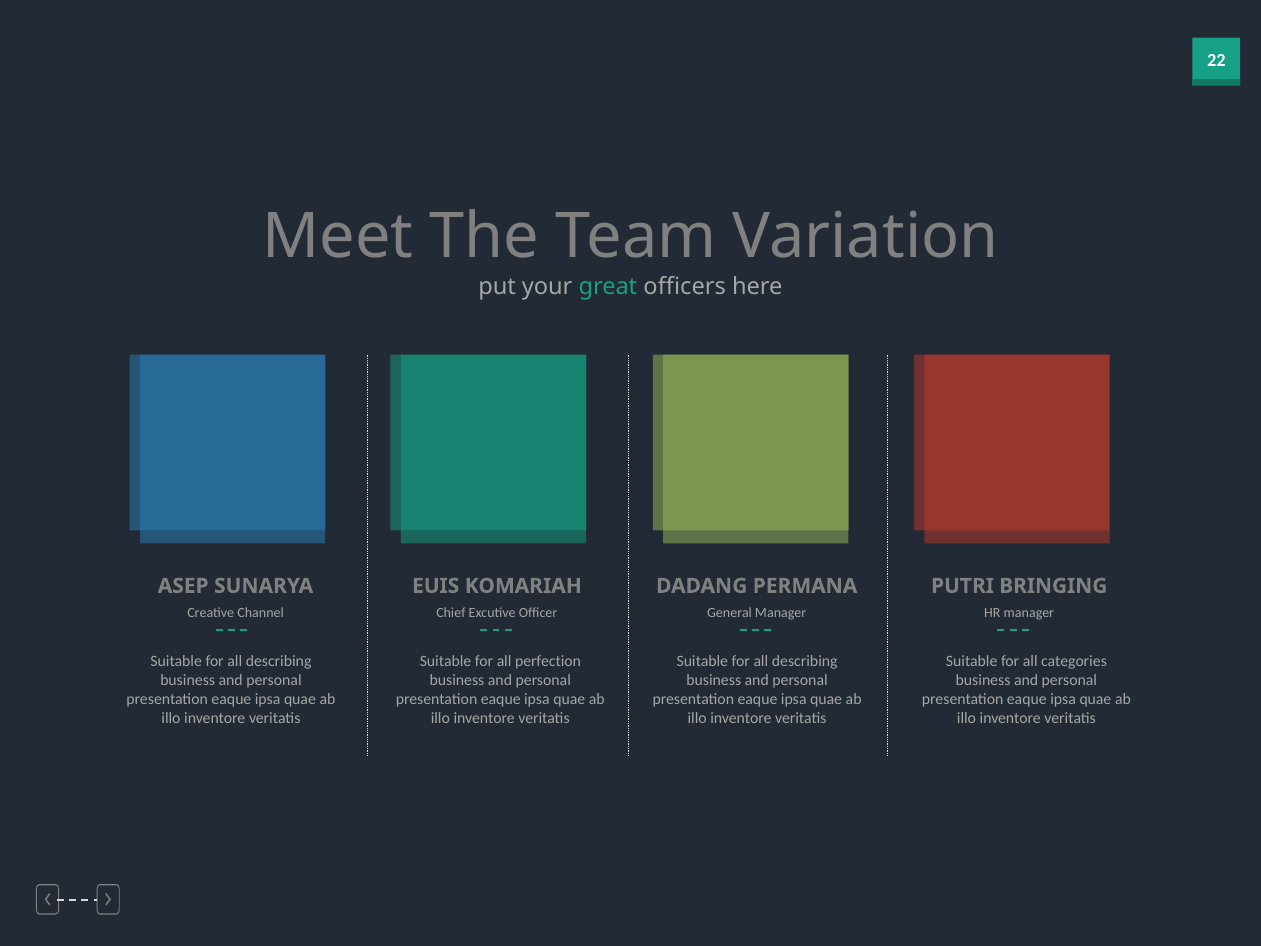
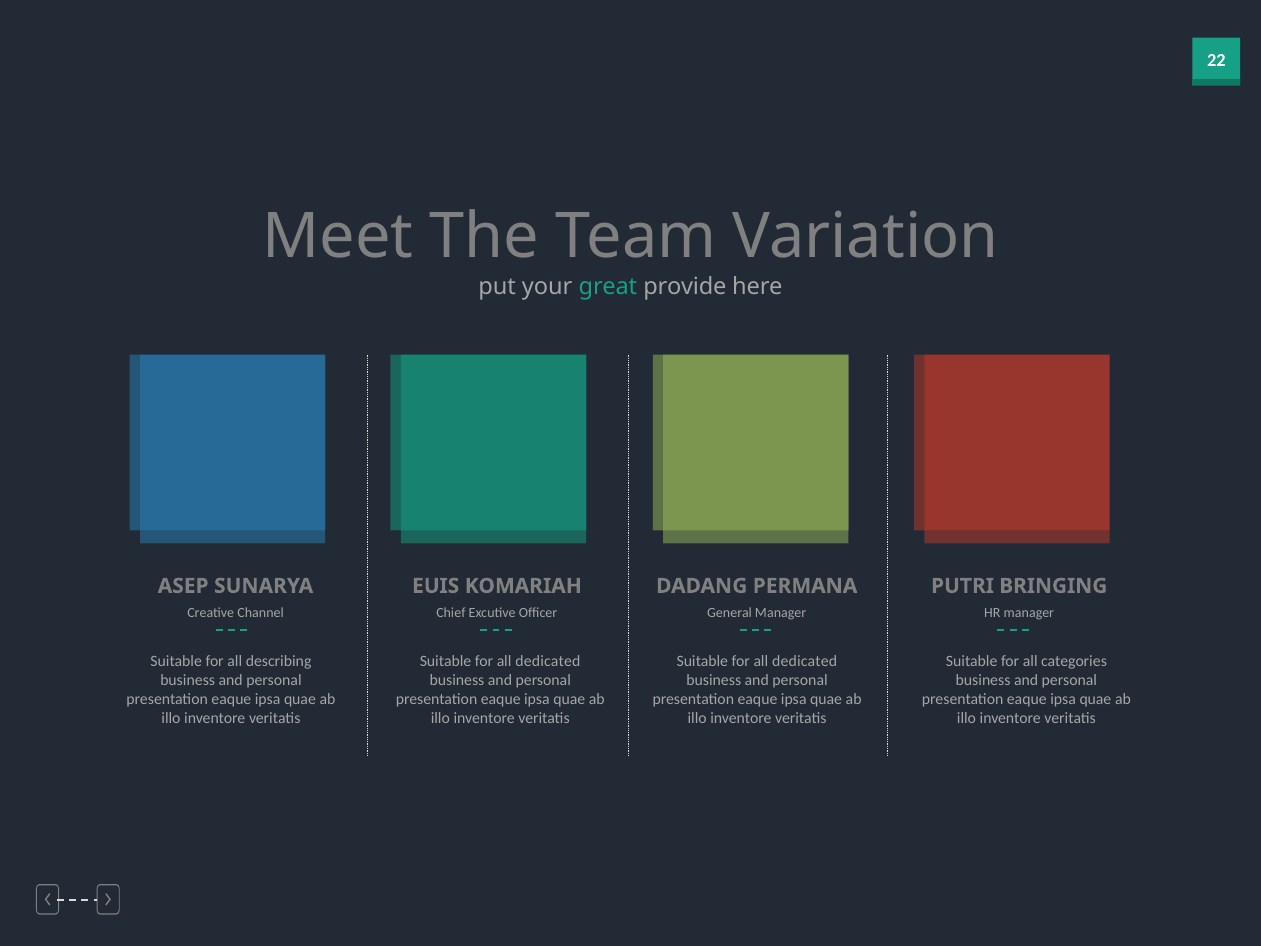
officers: officers -> provide
perfection at (548, 661): perfection -> dedicated
describing at (805, 661): describing -> dedicated
